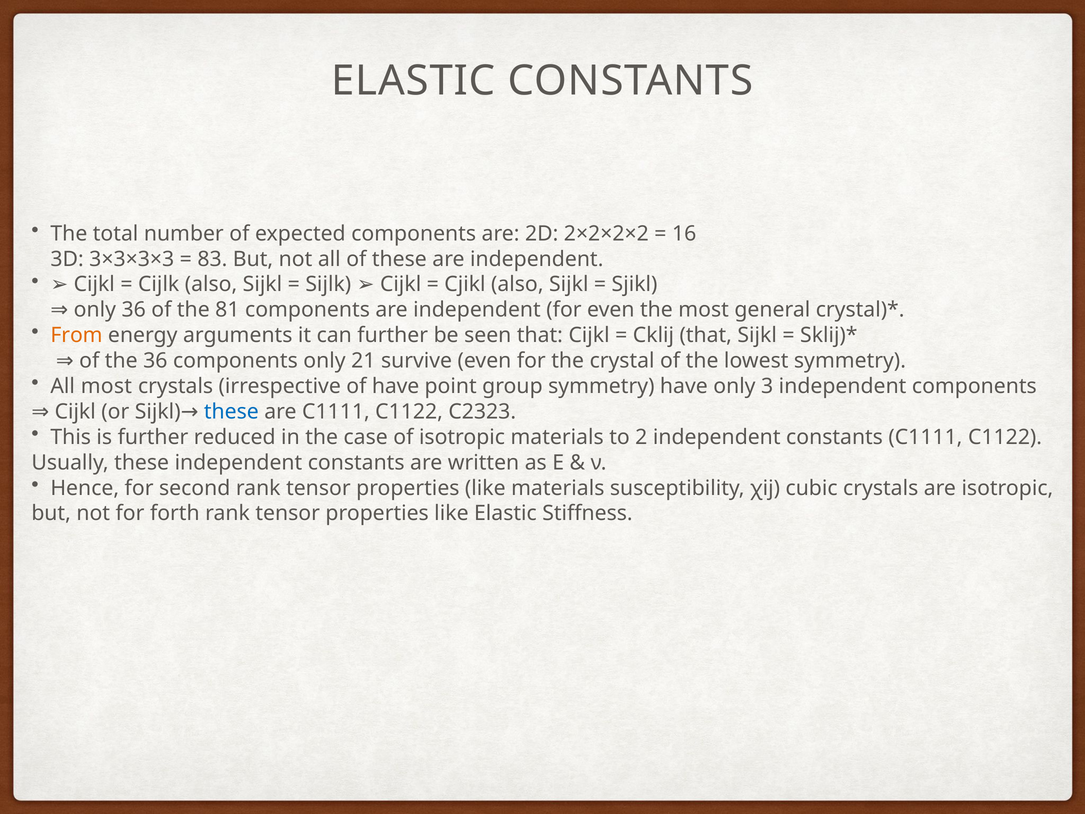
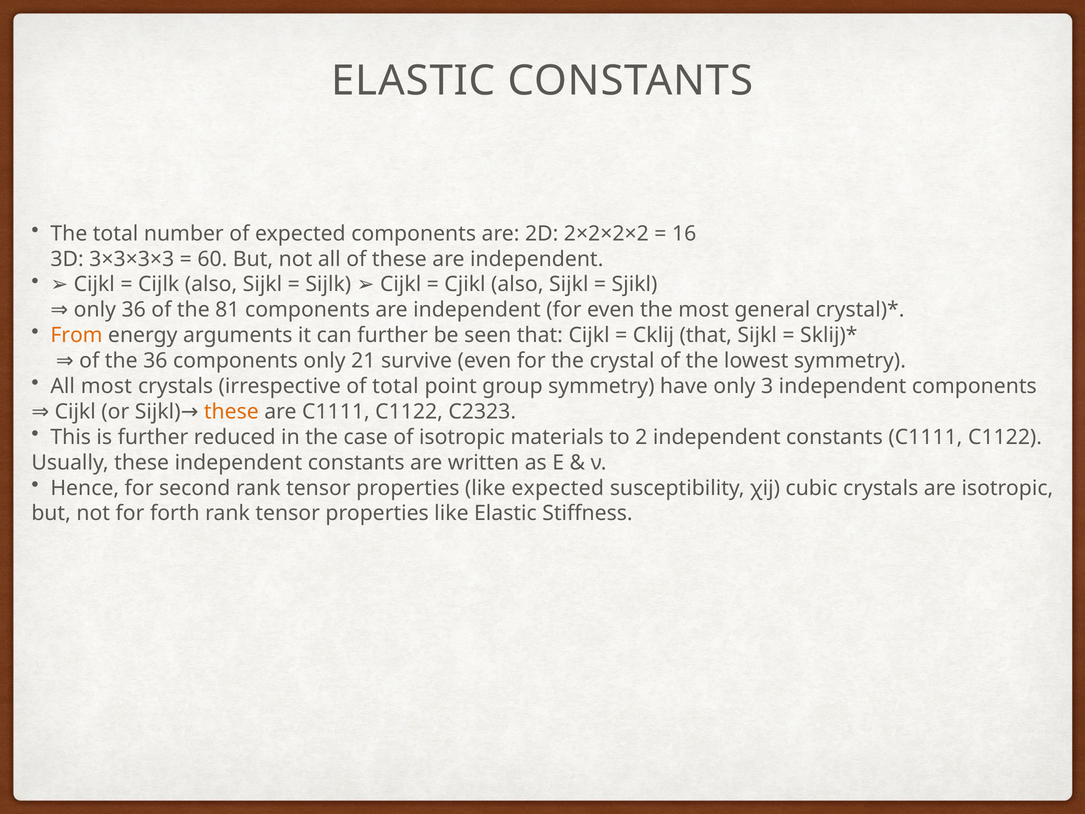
83: 83 -> 60
of have: have -> total
these at (231, 412) colour: blue -> orange
like materials: materials -> expected
